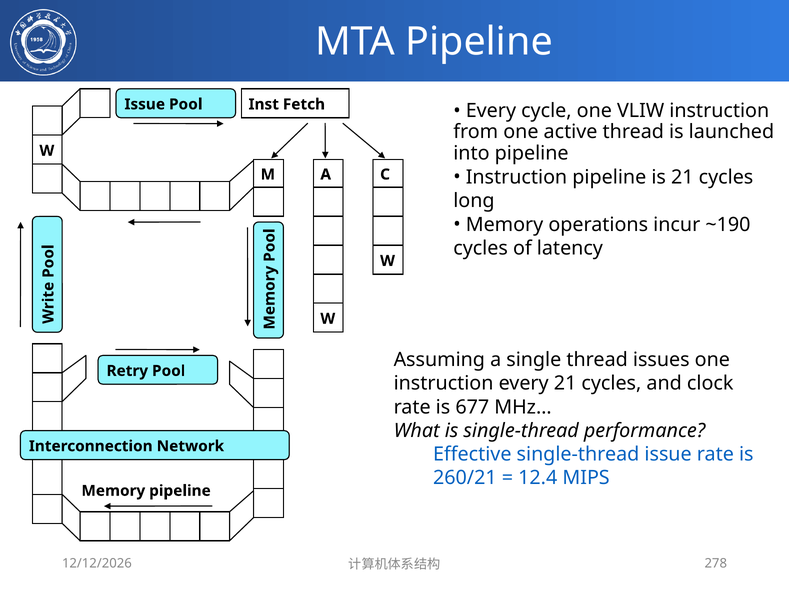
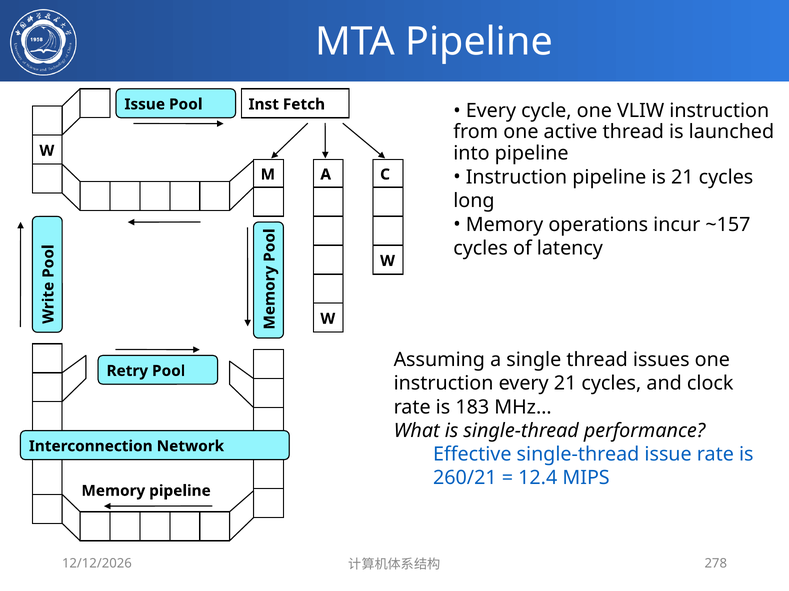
~190: ~190 -> ~157
677: 677 -> 183
